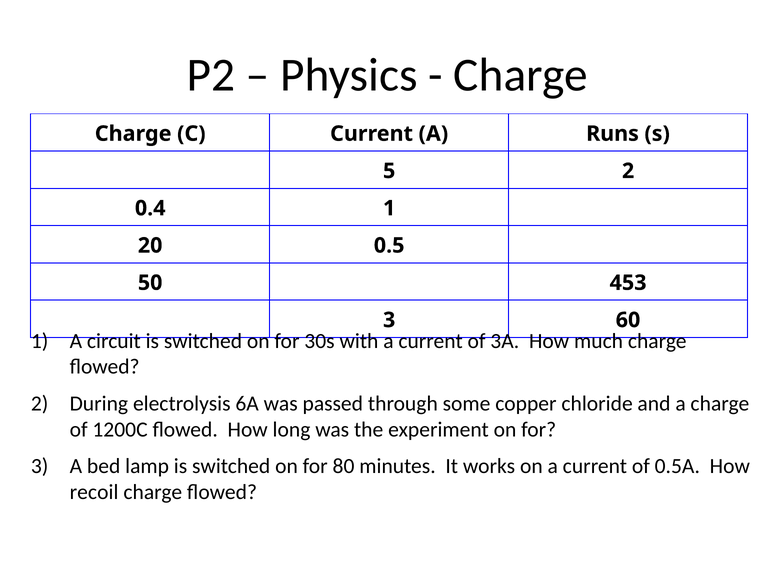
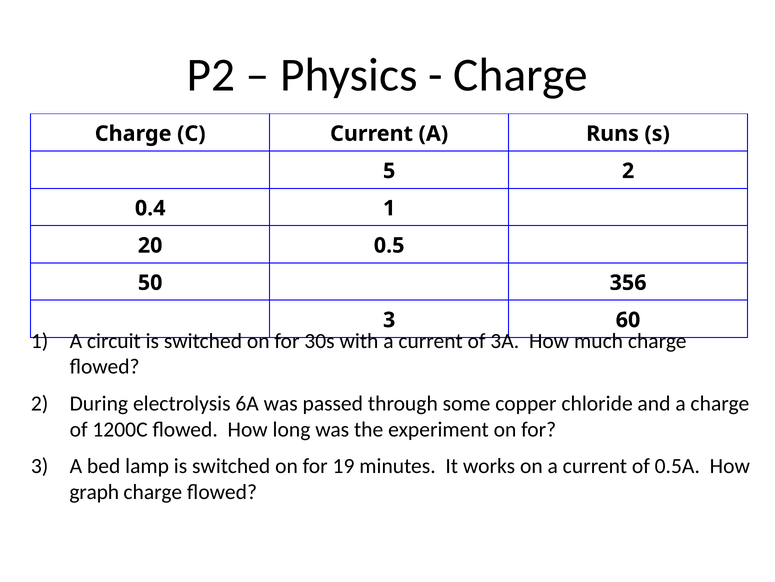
453: 453 -> 356
80: 80 -> 19
recoil: recoil -> graph
